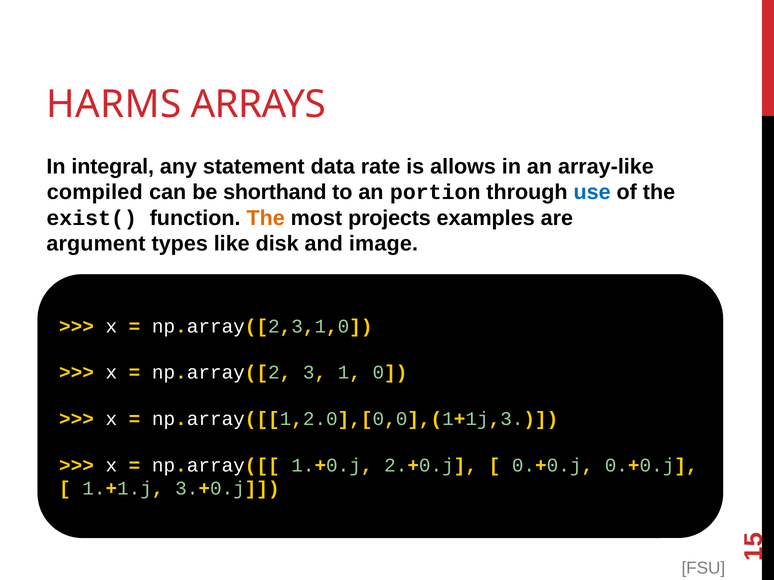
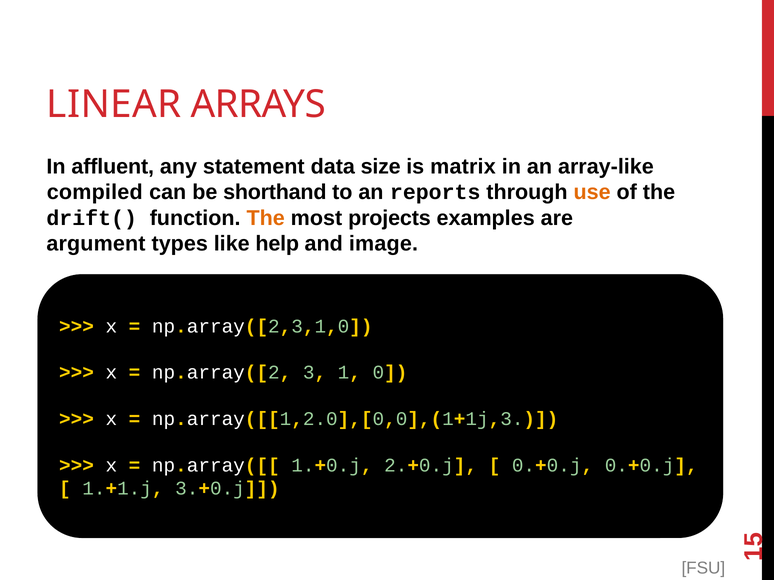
HARMS: HARMS -> LINEAR
integral: integral -> affluent
rate: rate -> size
allows: allows -> matrix
portion: portion -> reports
use colour: blue -> orange
exist(: exist( -> drift(
disk: disk -> help
